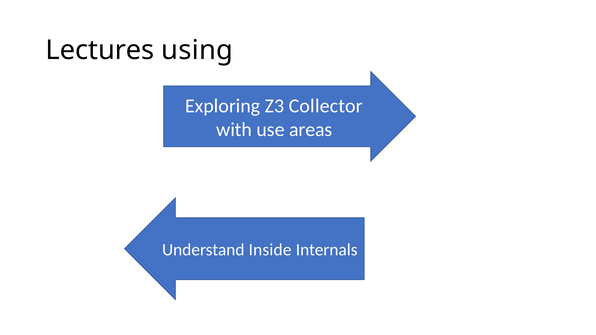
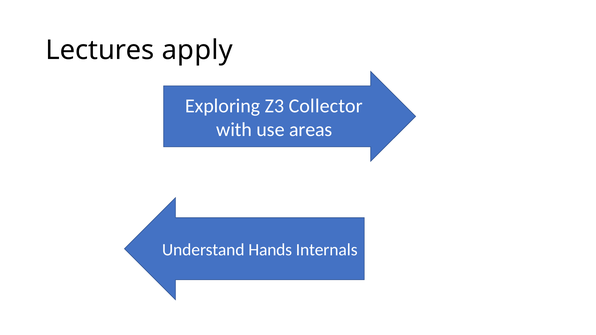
using: using -> apply
Inside: Inside -> Hands
